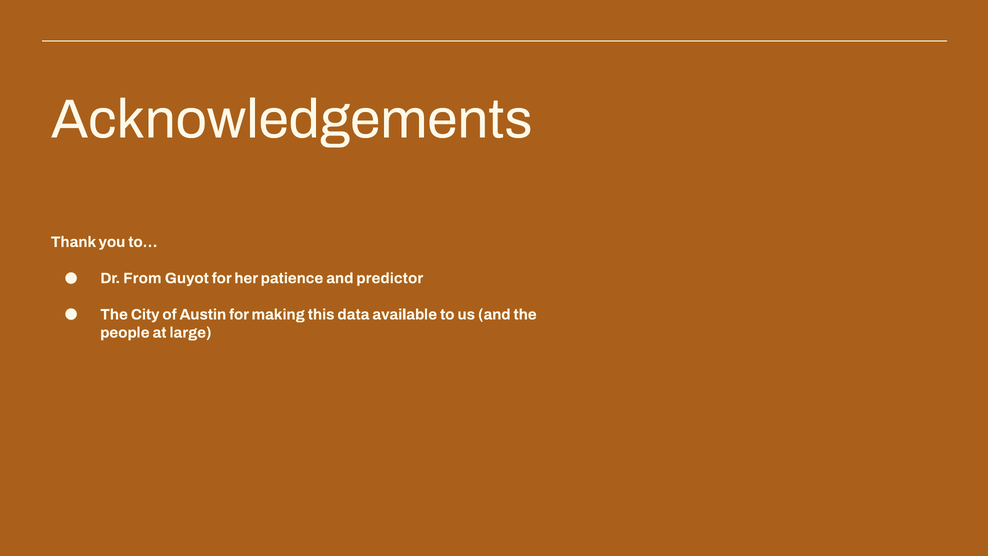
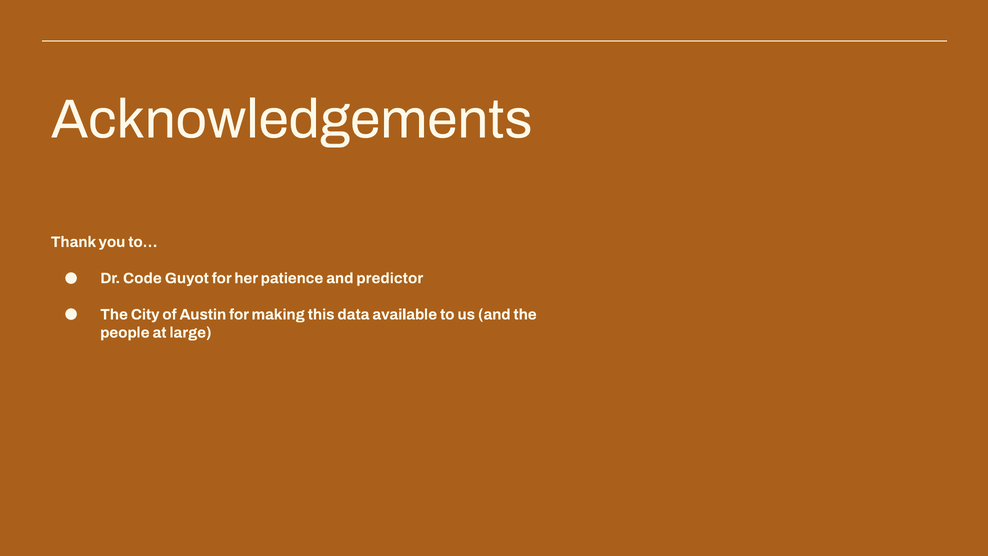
From: From -> Code
